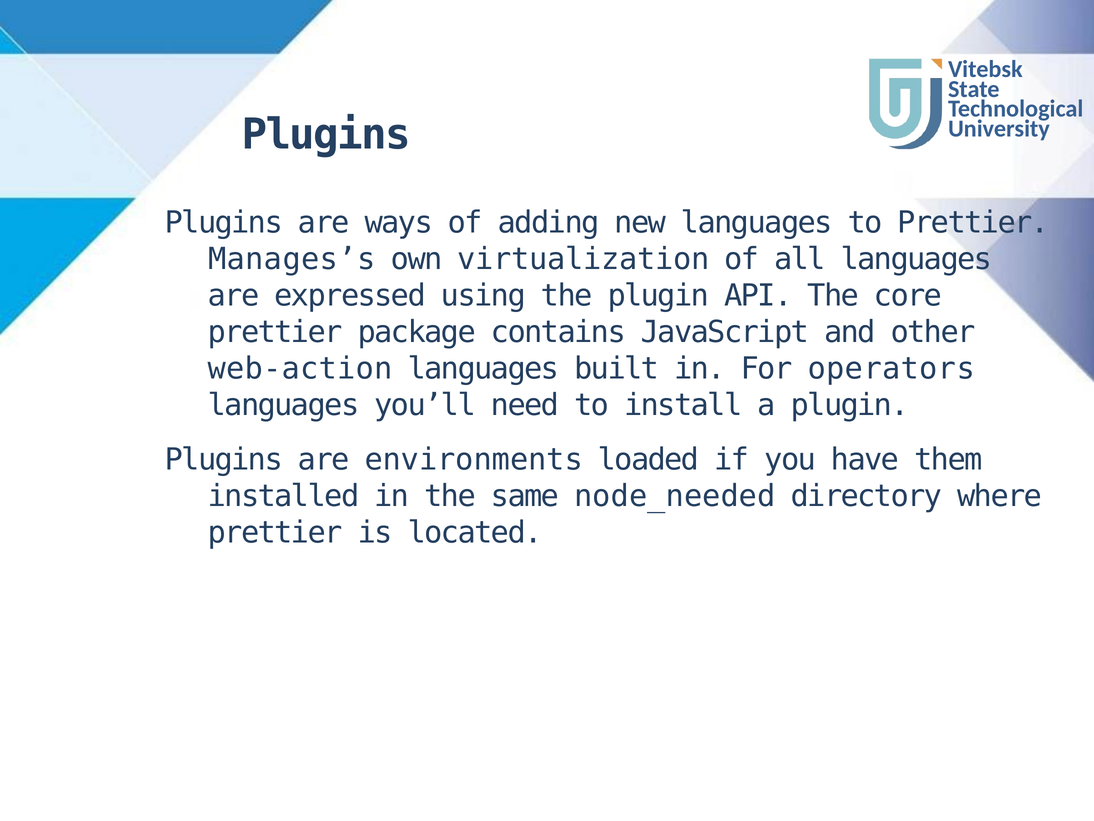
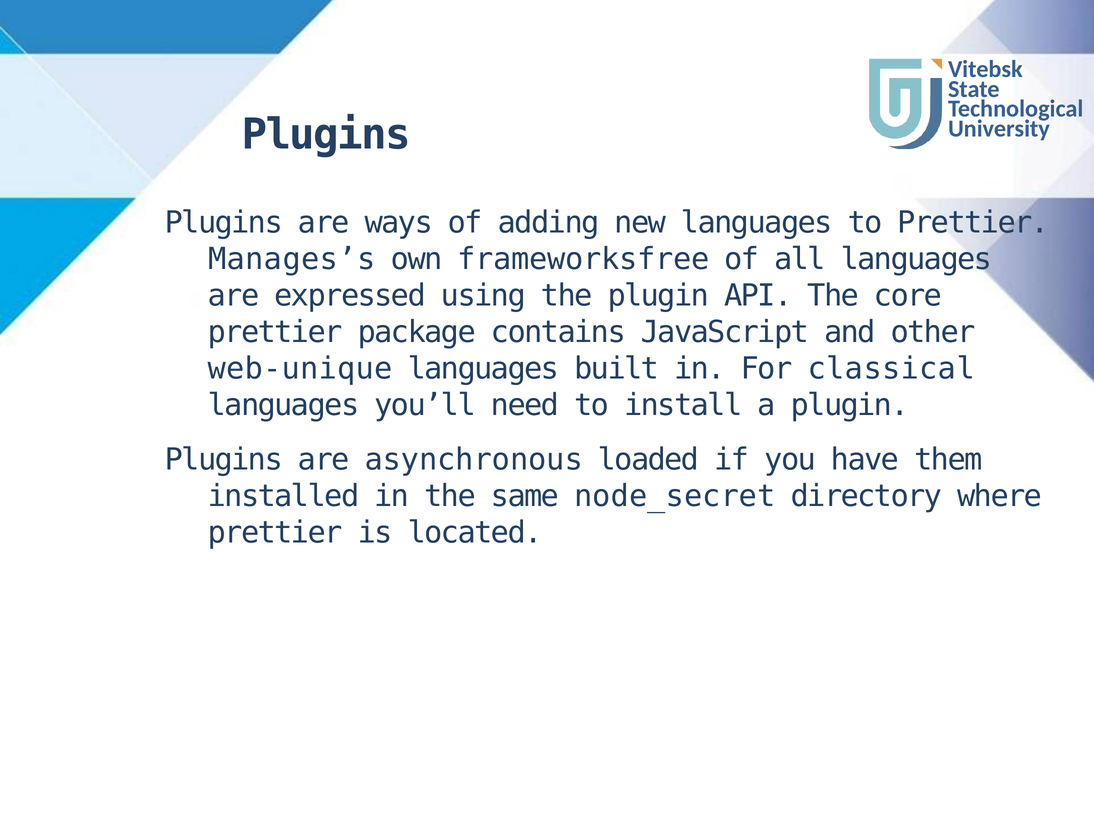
virtualization: virtualization -> frameworksfree
web-action: web-action -> web-unique
operators: operators -> classical
environments: environments -> asynchronous
node_needed: node_needed -> node_secret
